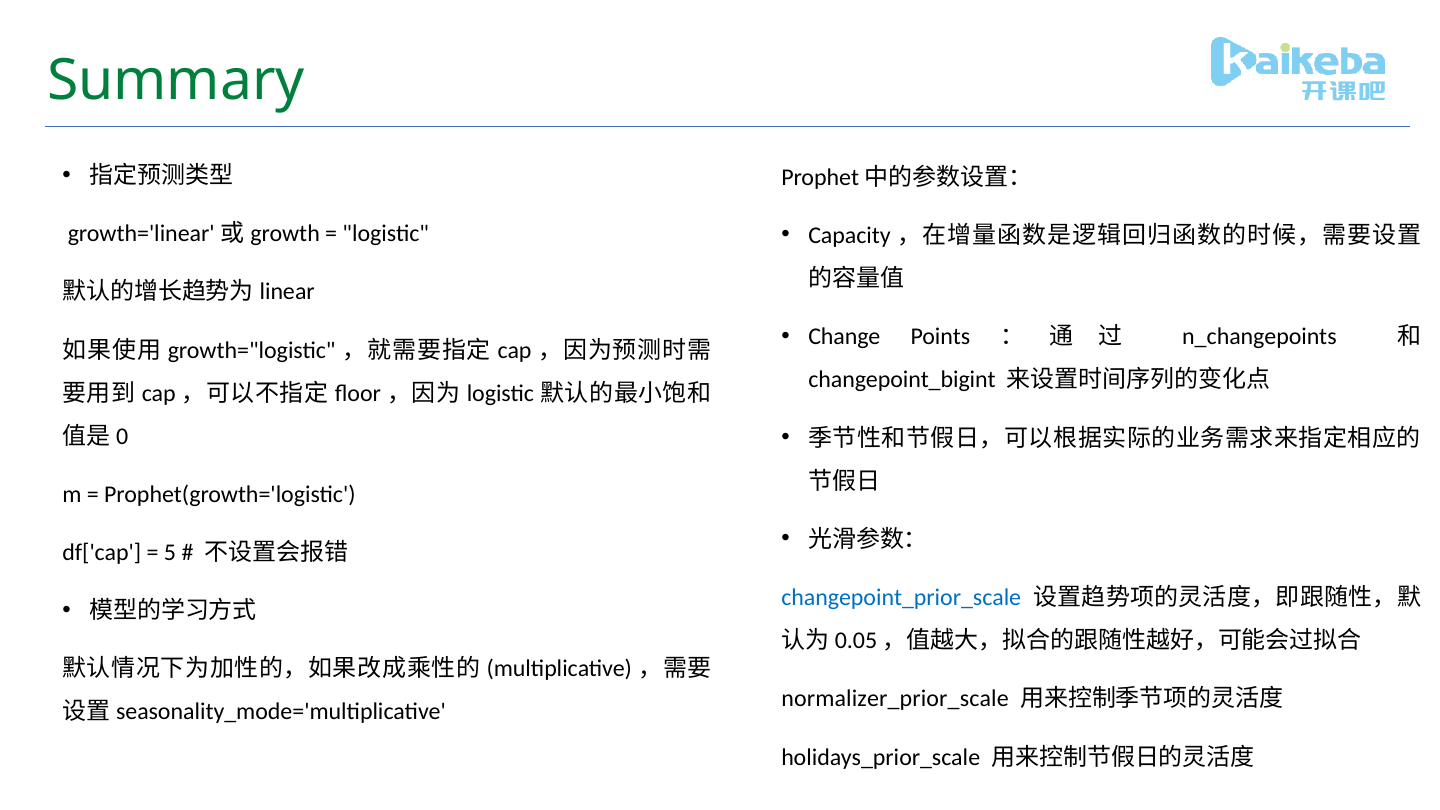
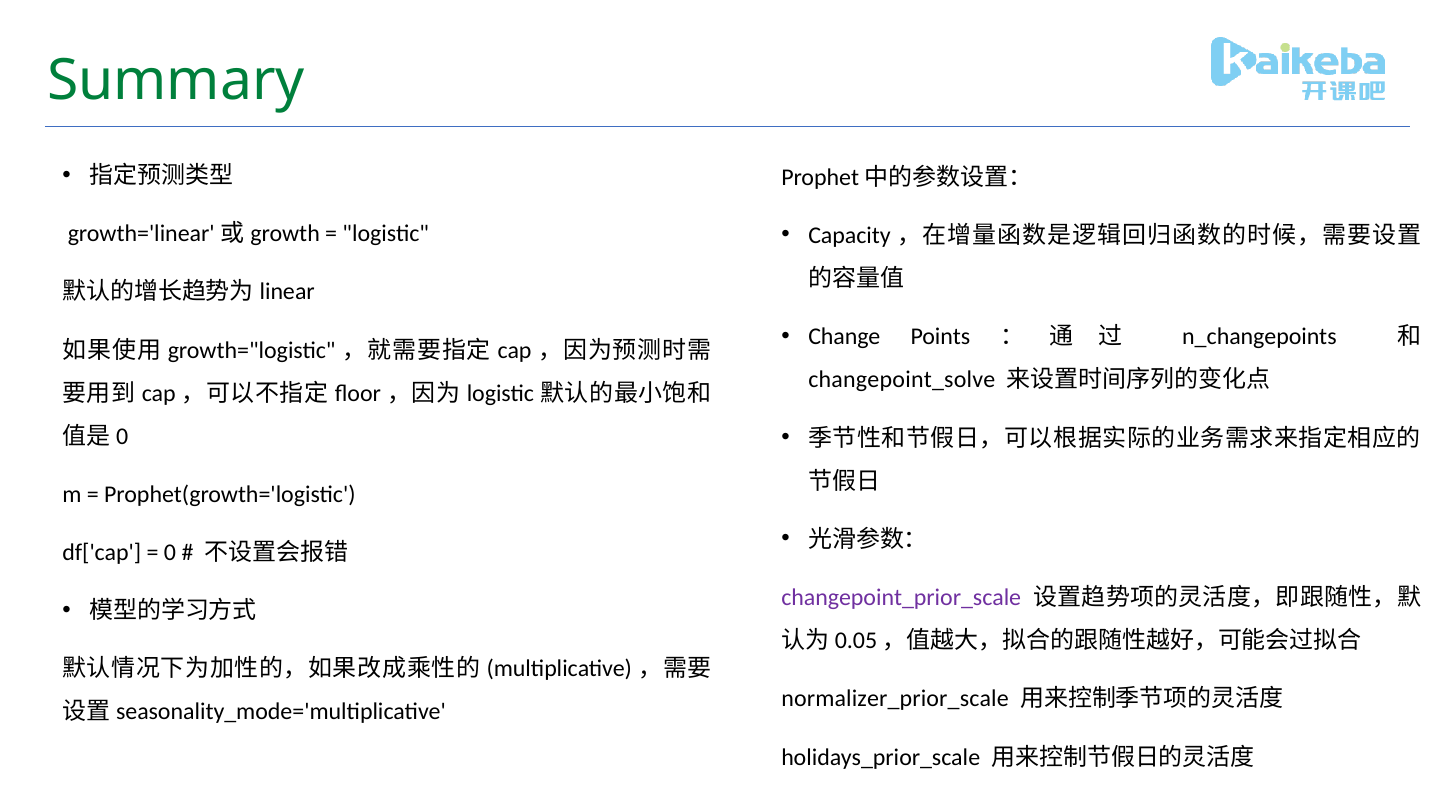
changepoint_bigint: changepoint_bigint -> changepoint_solve
5: 5 -> 0
changepoint_prior_scale colour: blue -> purple
